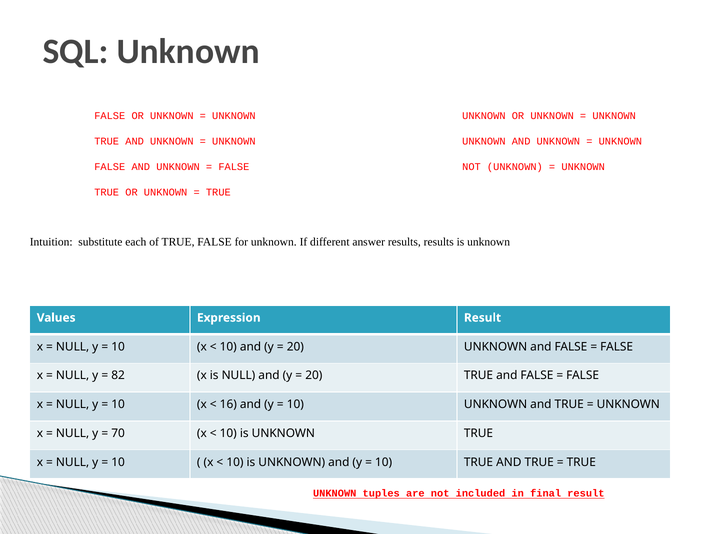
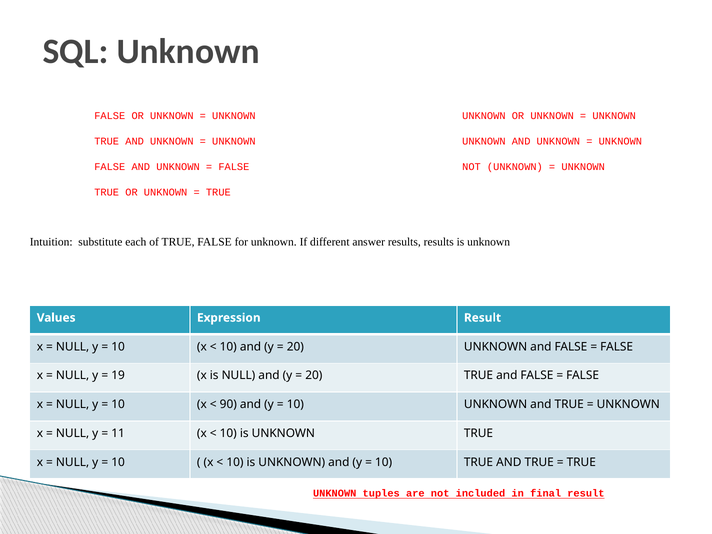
82: 82 -> 19
16: 16 -> 90
70: 70 -> 11
